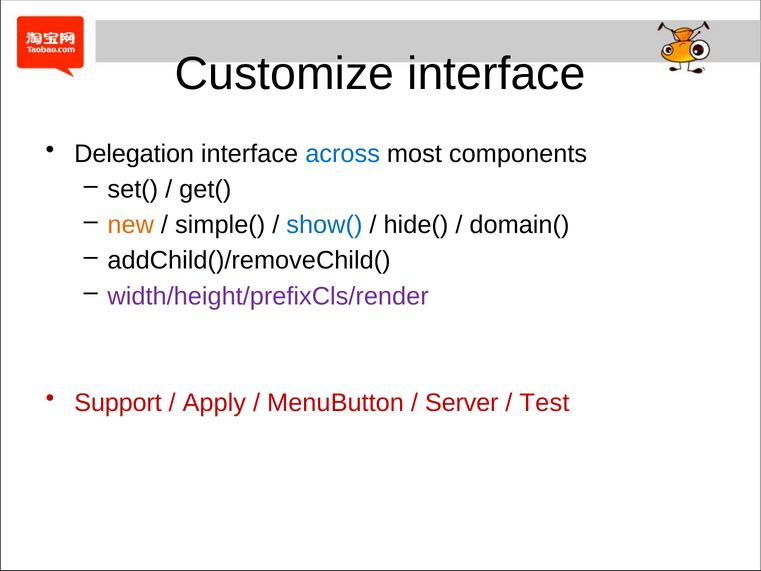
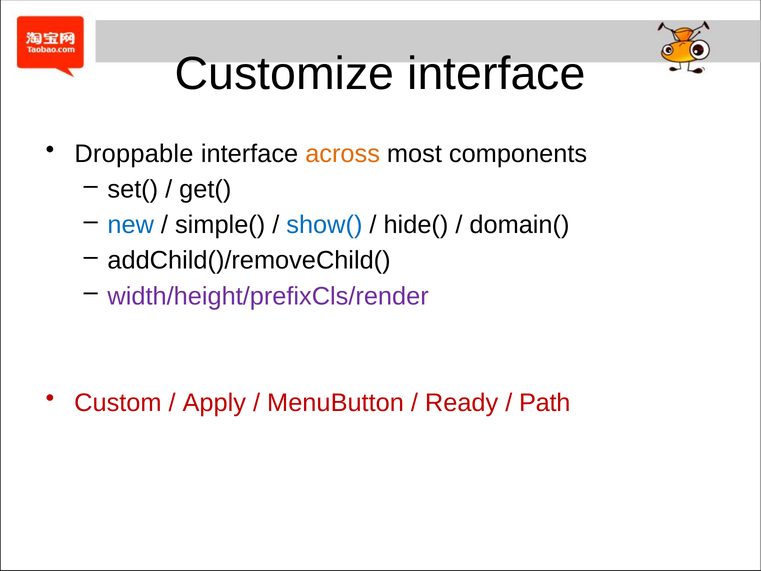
Delegation: Delegation -> Droppable
across colour: blue -> orange
new colour: orange -> blue
Support: Support -> Custom
Server: Server -> Ready
Test: Test -> Path
